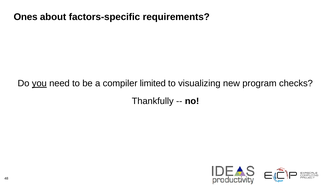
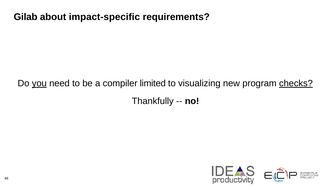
Ones: Ones -> Gilab
factors-specific: factors-specific -> impact-specific
checks underline: none -> present
